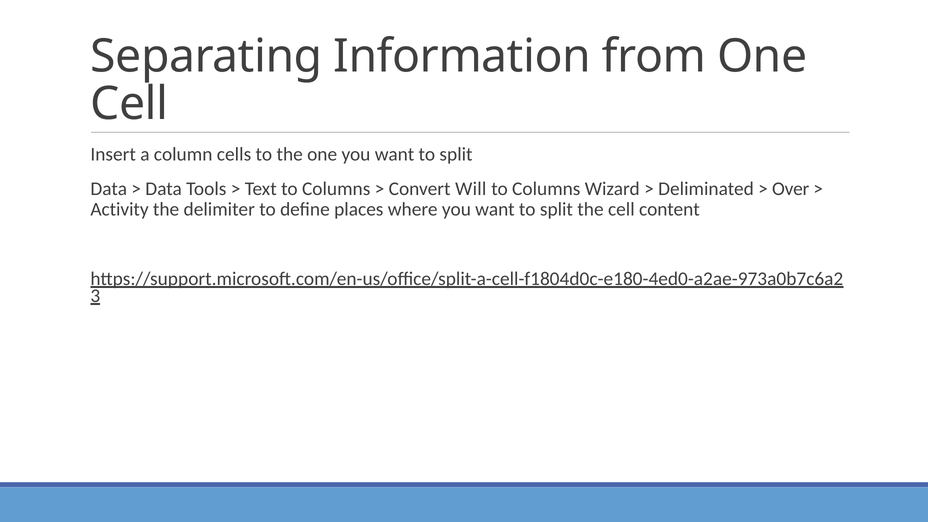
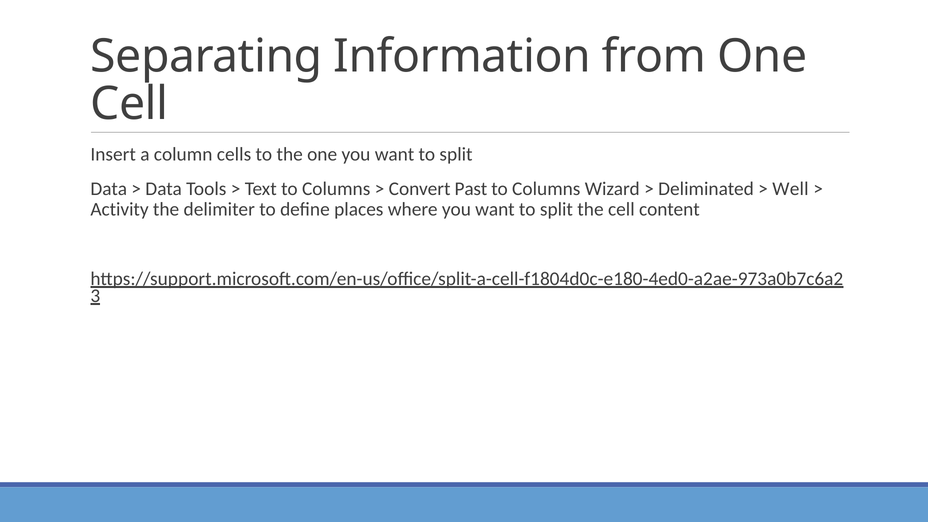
Will: Will -> Past
Over: Over -> Well
